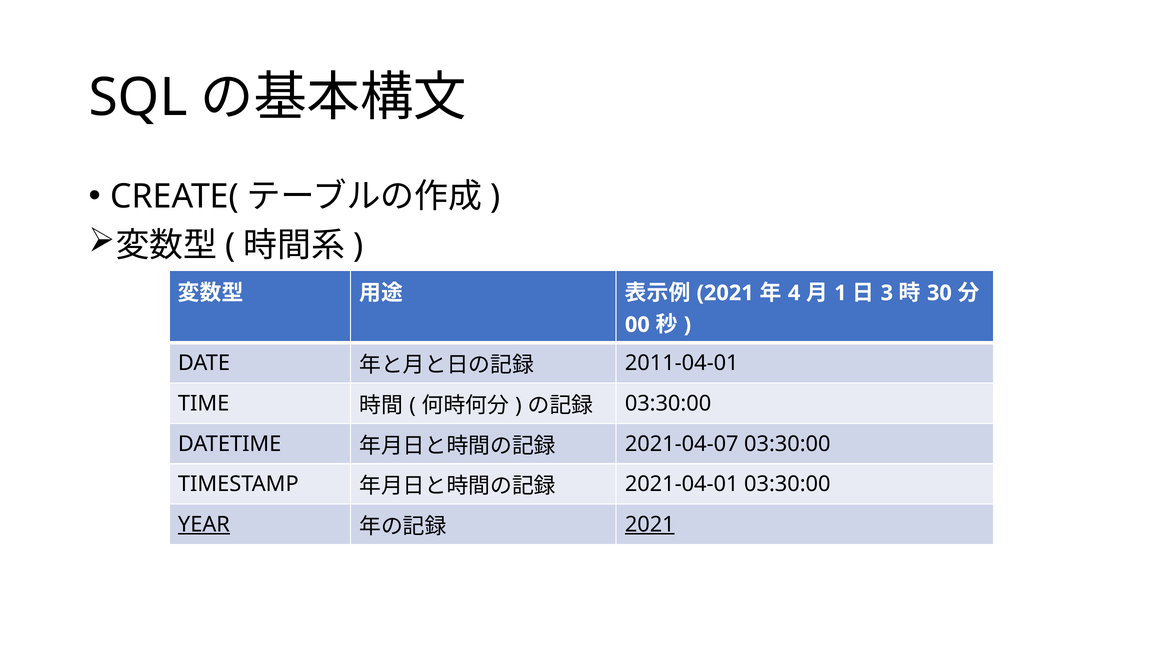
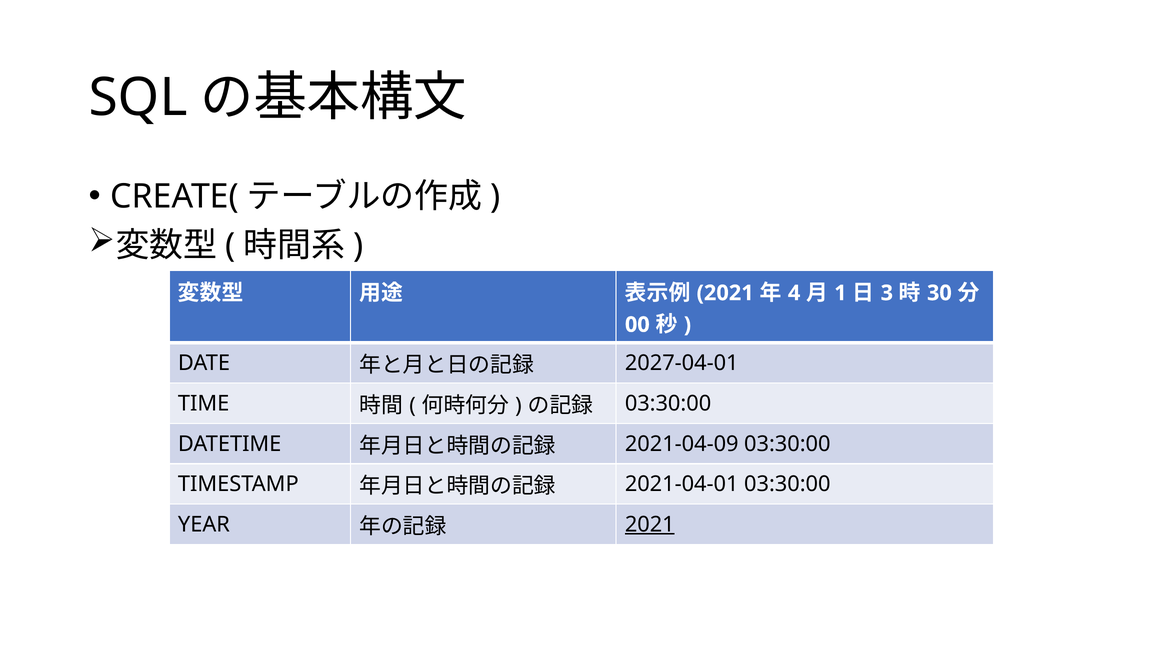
2011-04-01: 2011-04-01 -> 2027-04-01
2021-04-07: 2021-04-07 -> 2021-04-09
YEAR underline: present -> none
